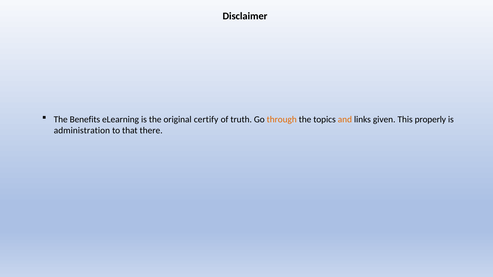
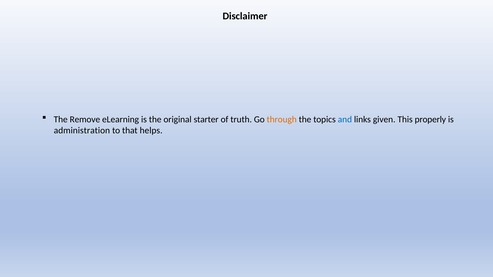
Benefits: Benefits -> Remove
certify: certify -> starter
and colour: orange -> blue
there: there -> helps
